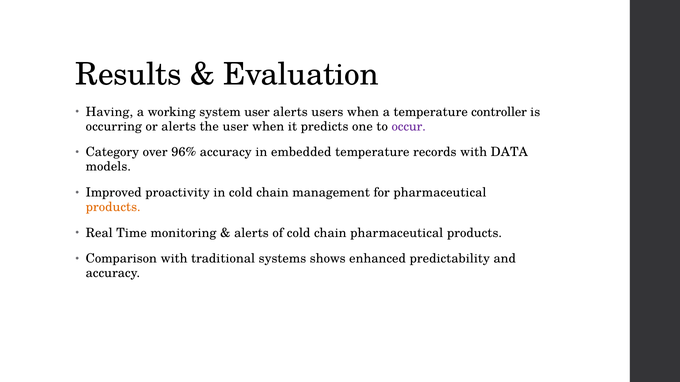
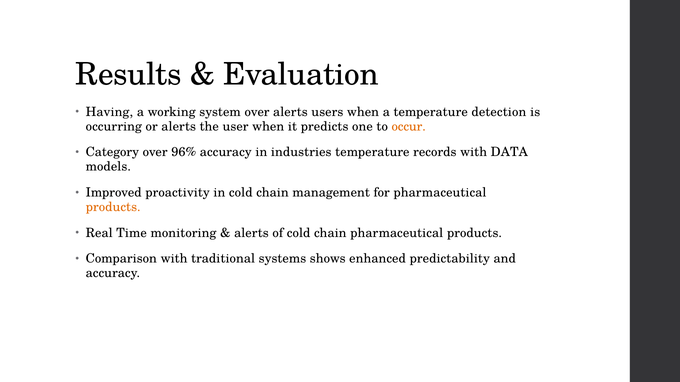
system user: user -> over
controller: controller -> detection
occur colour: purple -> orange
embedded: embedded -> industries
